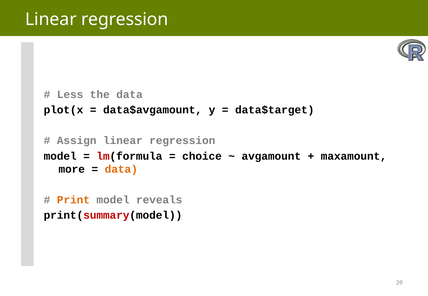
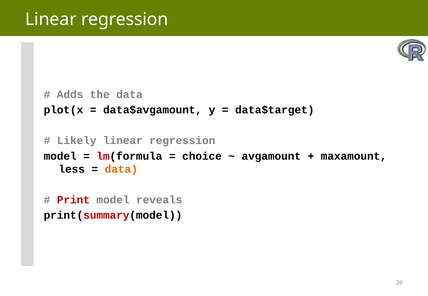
Less: Less -> Adds
Assign: Assign -> Likely
more: more -> less
Print colour: orange -> red
